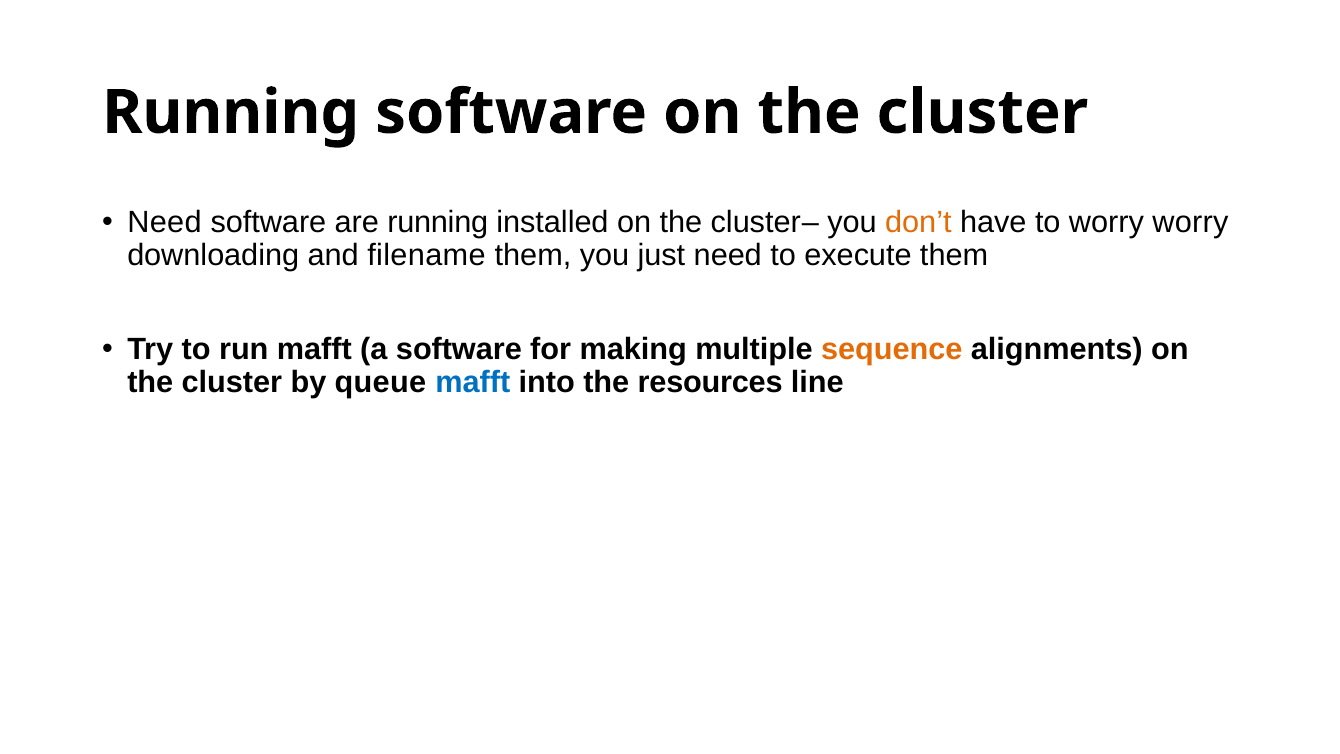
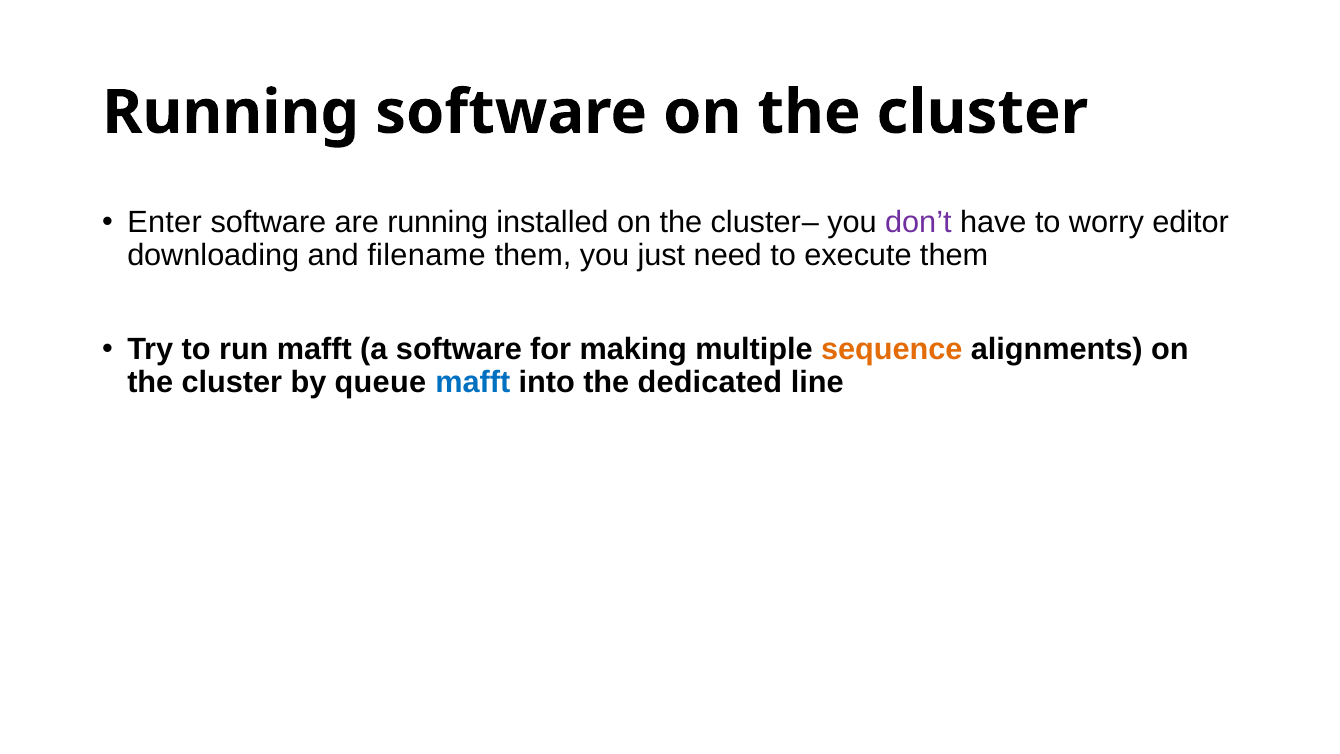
Need at (165, 222): Need -> Enter
don’t colour: orange -> purple
worry worry: worry -> editor
resources: resources -> dedicated
